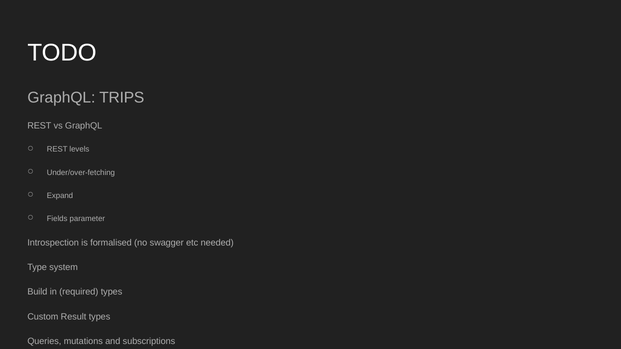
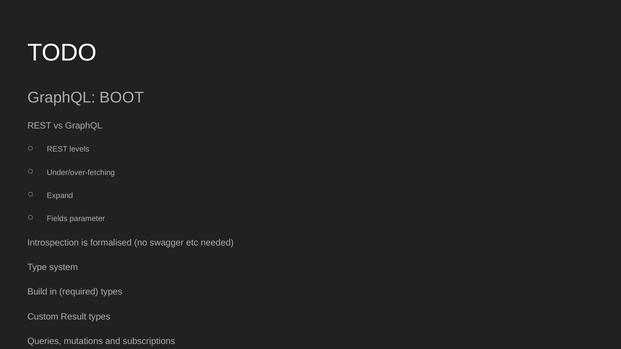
TRIPS: TRIPS -> BOOT
